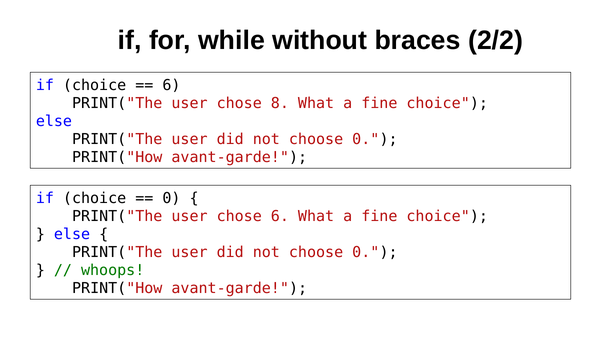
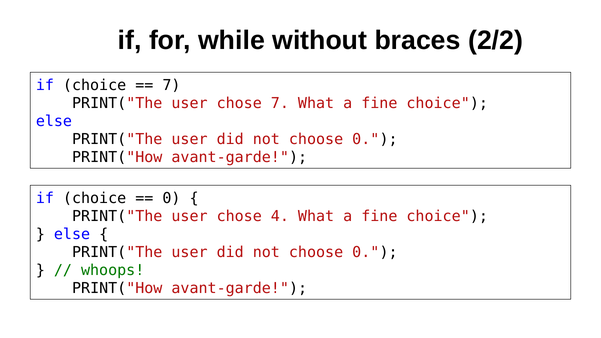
6 at (171, 85): 6 -> 7
chose 8: 8 -> 7
chose 6: 6 -> 4
